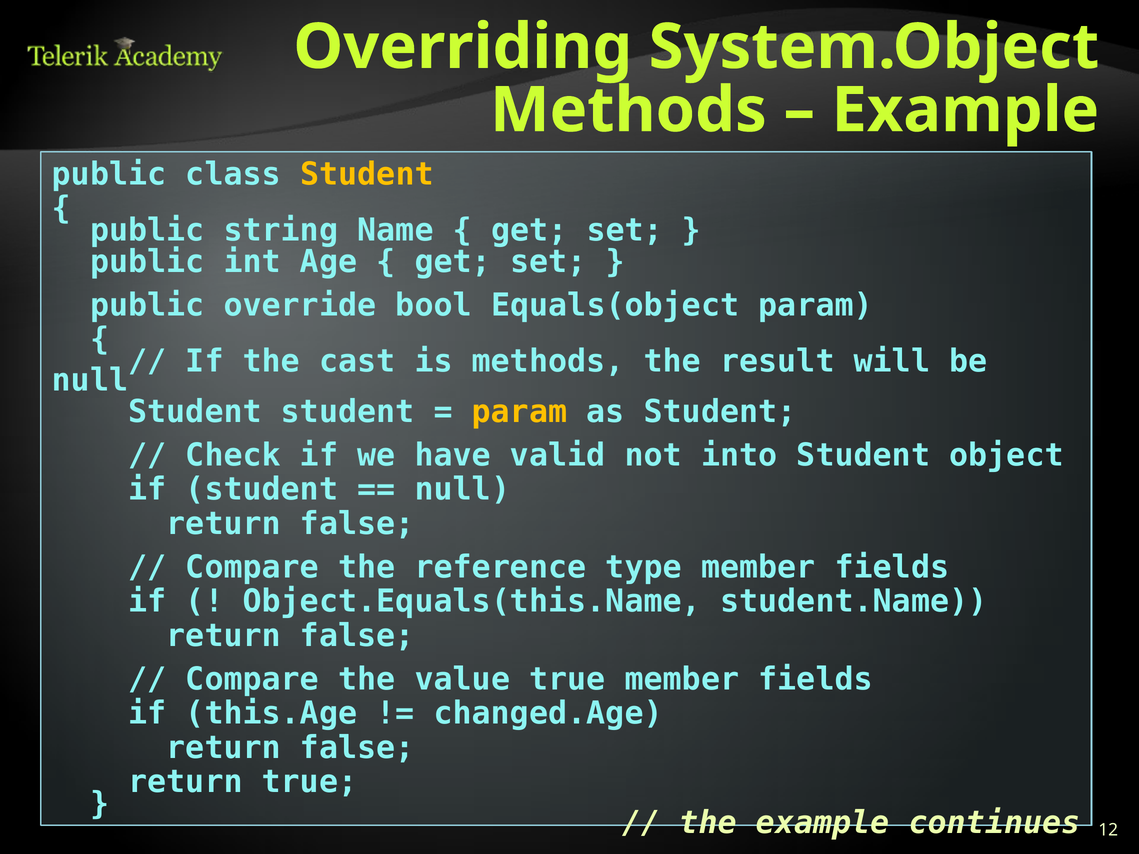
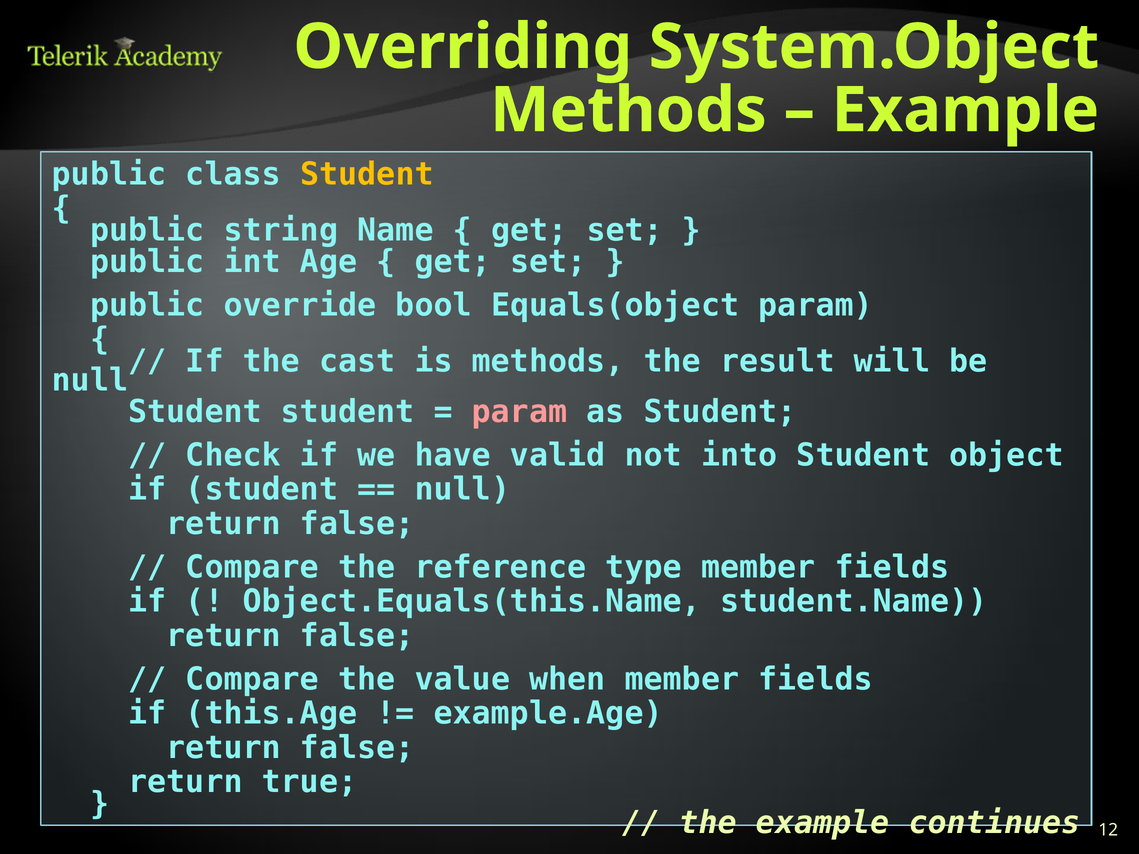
param at (520, 412) colour: yellow -> pink
value true: true -> when
changed.Age: changed.Age -> example.Age
